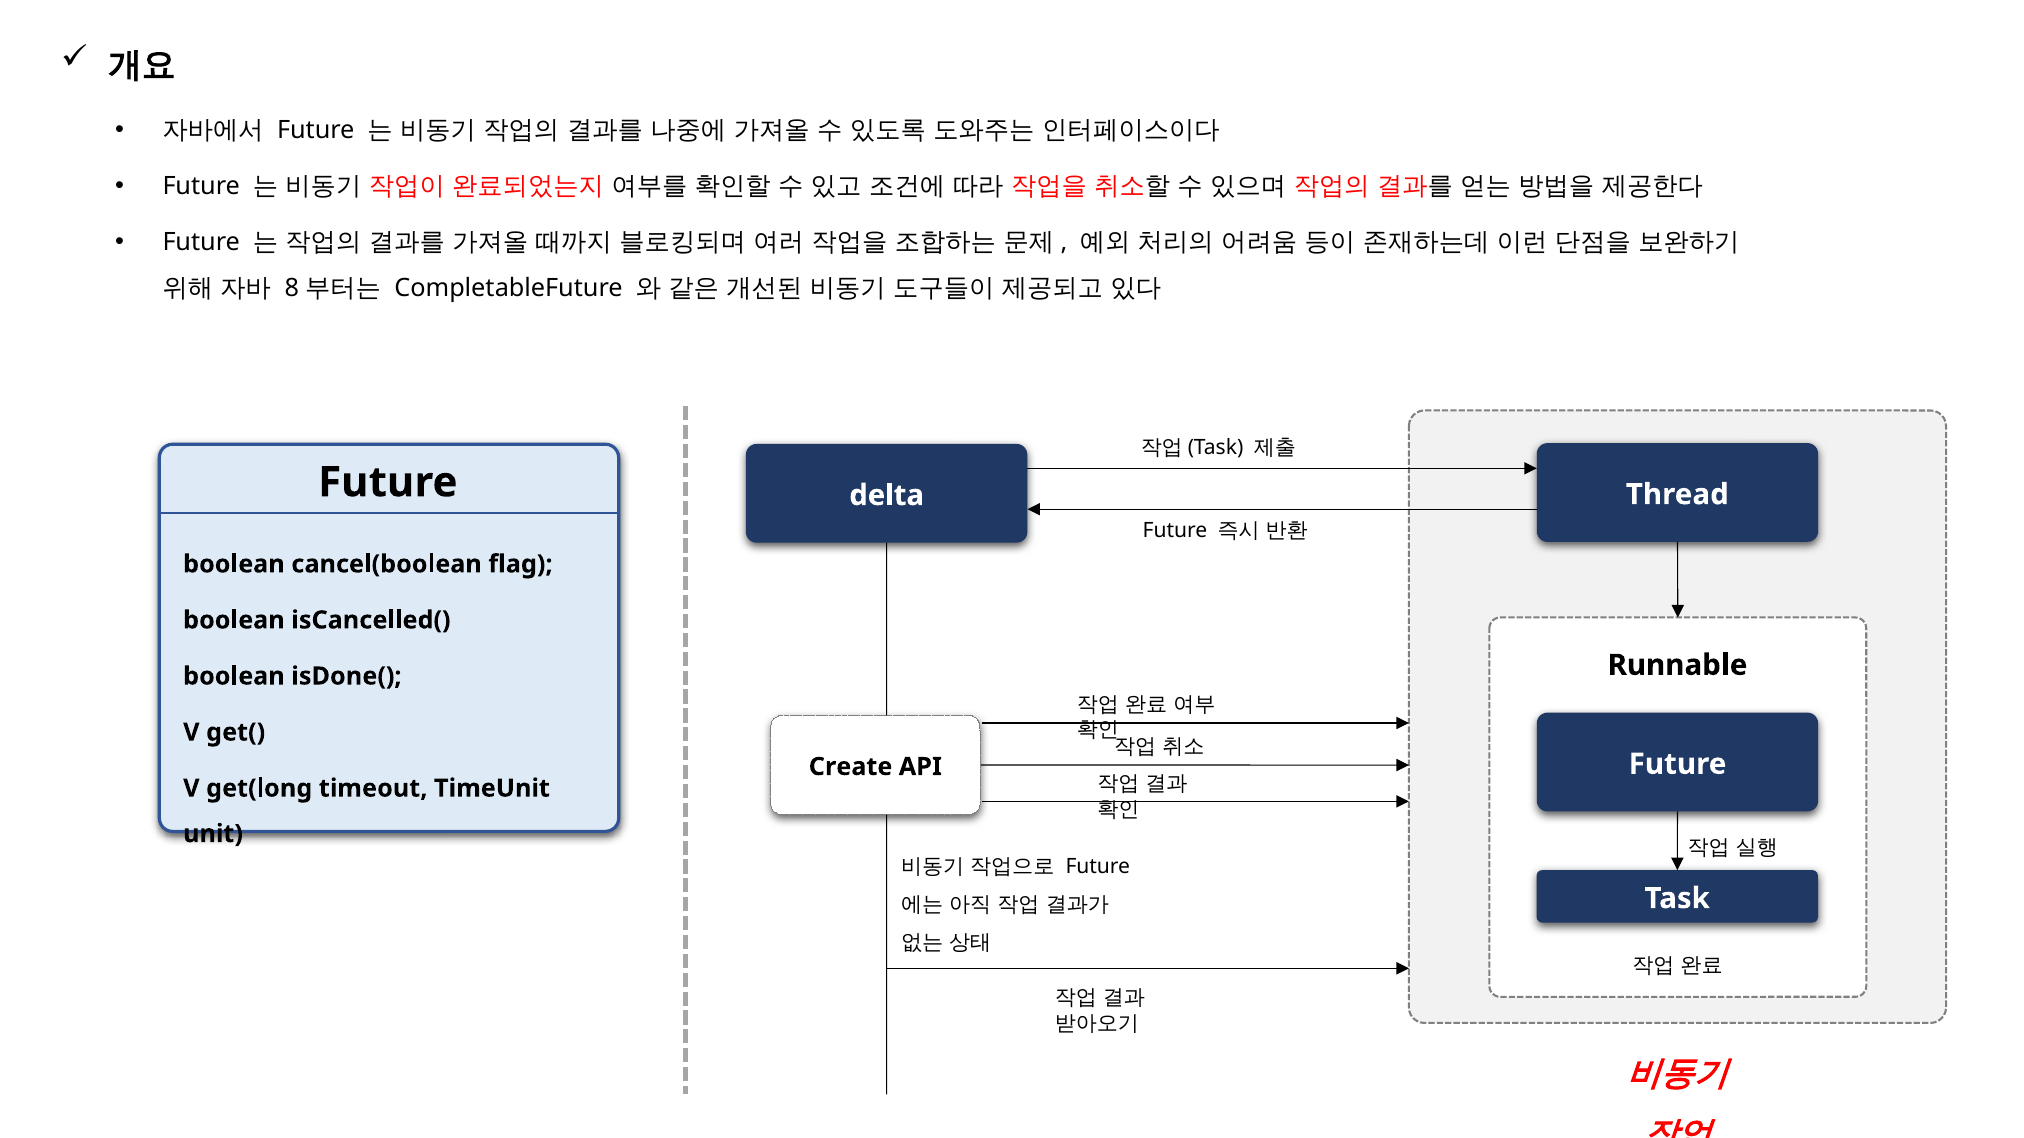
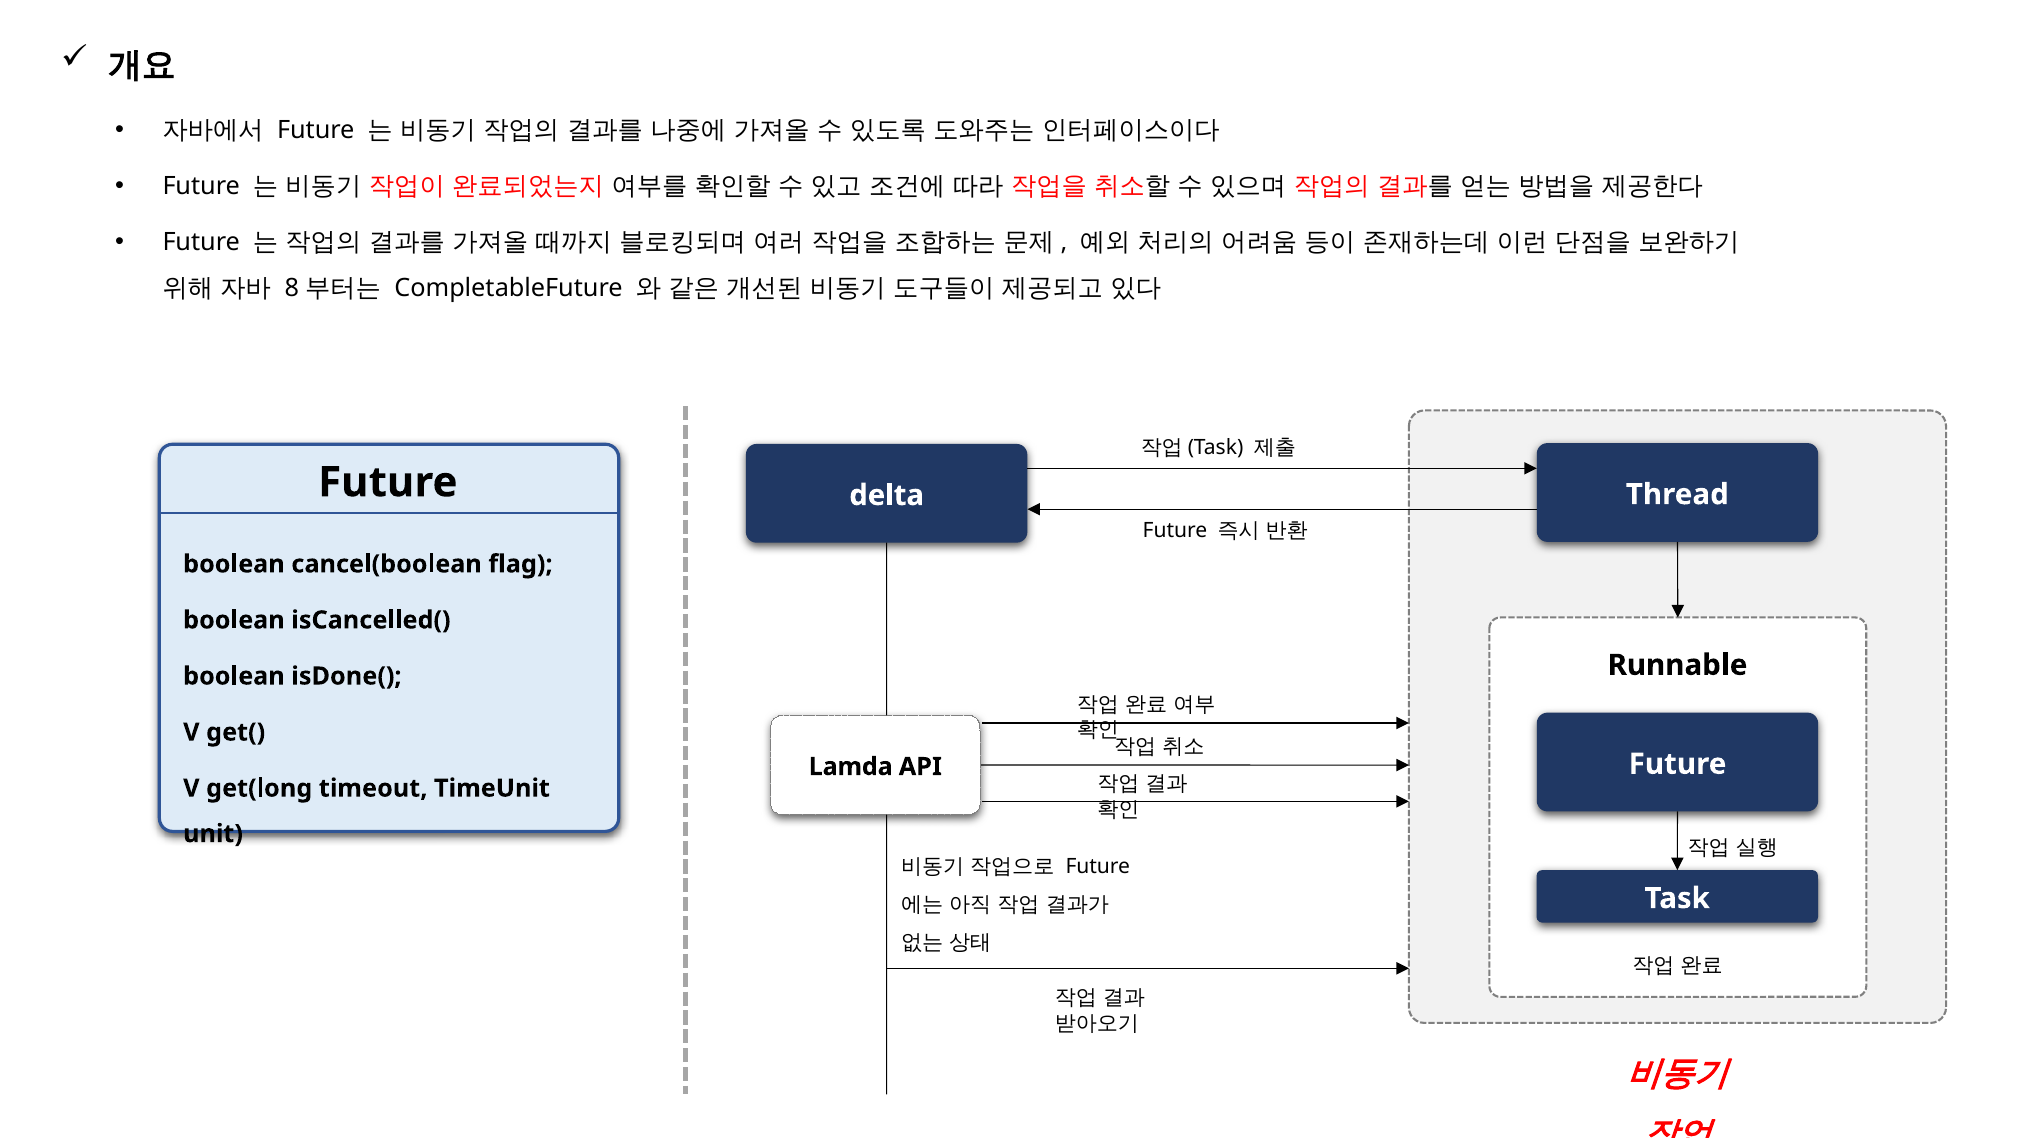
Create: Create -> Lamda
